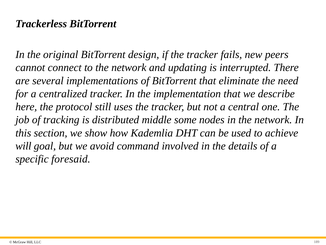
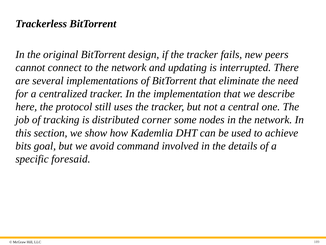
middle: middle -> corner
will: will -> bits
